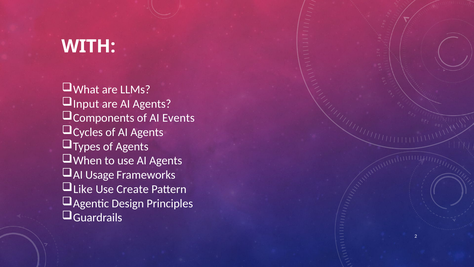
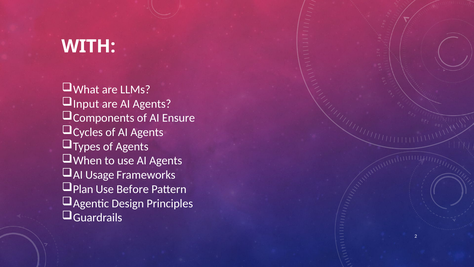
Events: Events -> Ensure
Like: Like -> Plan
Create: Create -> Before
